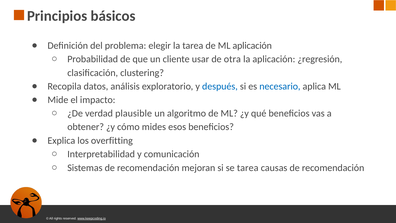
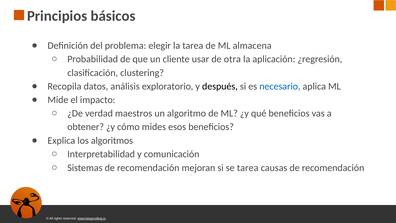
ML aplicación: aplicación -> almacena
después colour: blue -> black
plausible: plausible -> maestros
overfitting: overfitting -> algoritmos
